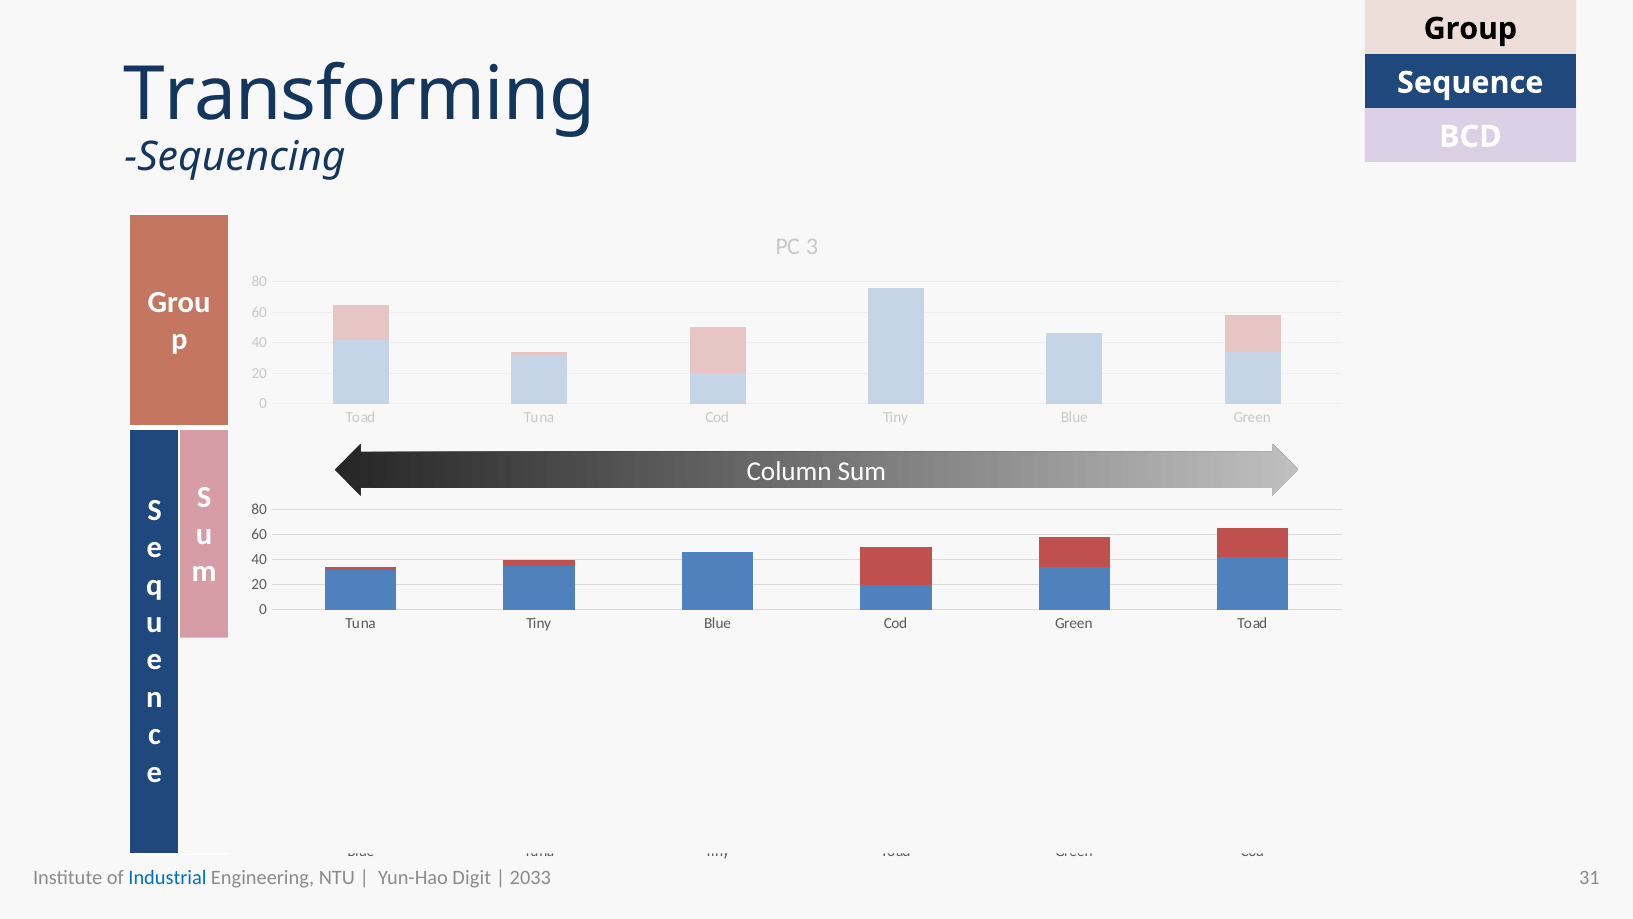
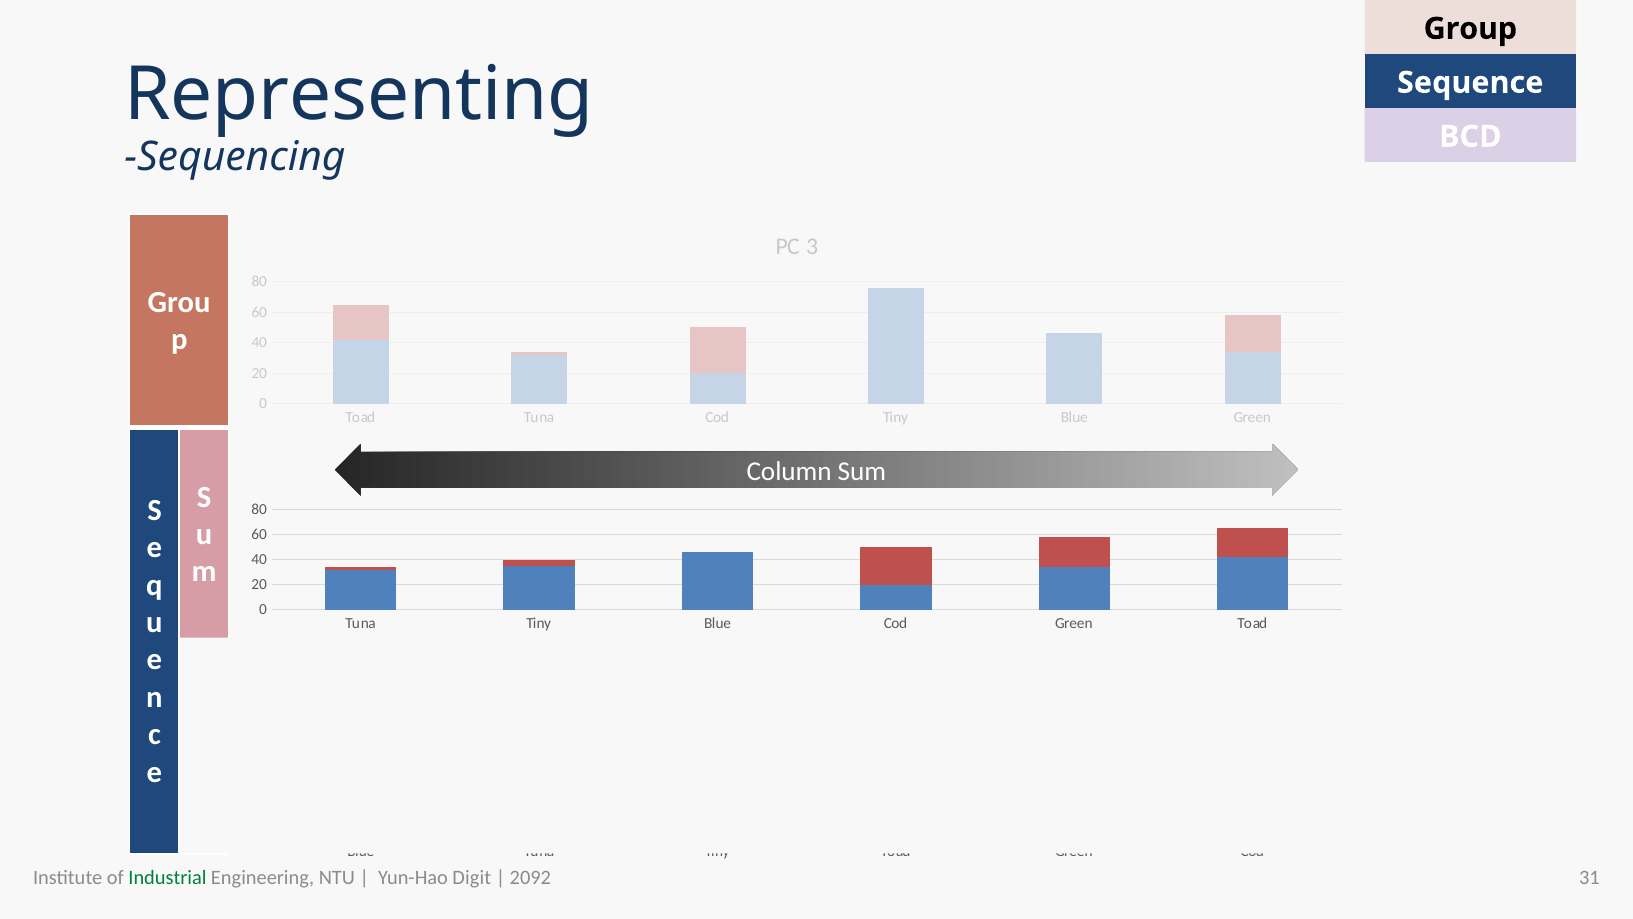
Transforming: Transforming -> Representing
Industrial colour: blue -> green
2033: 2033 -> 2092
